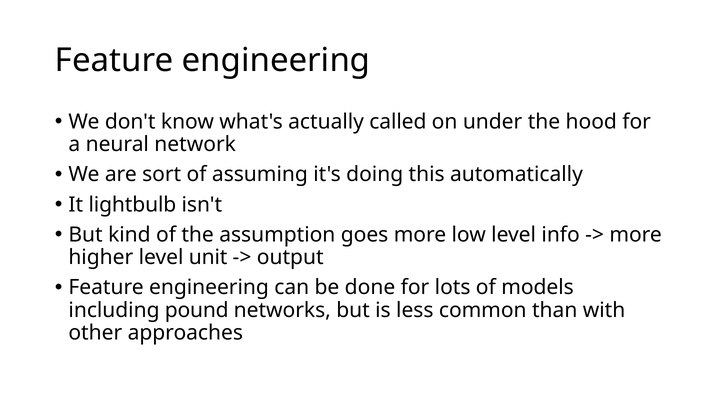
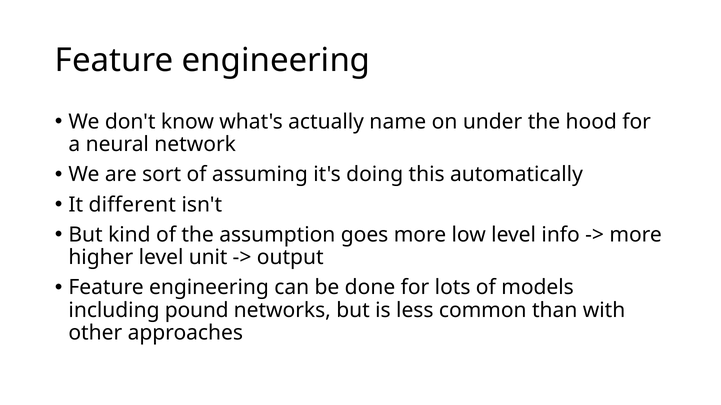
called: called -> name
lightbulb: lightbulb -> different
